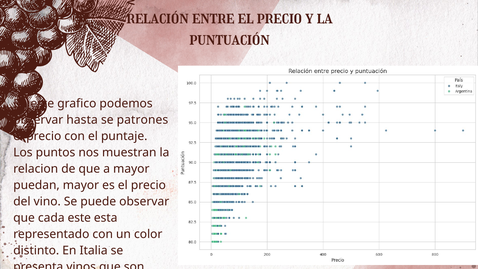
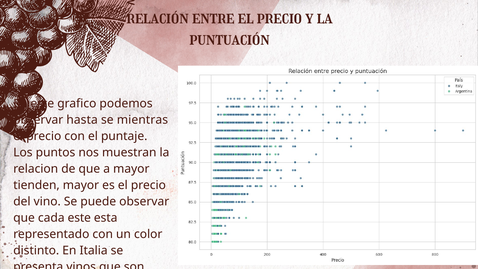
patrones: patrones -> mientras
puedan: puedan -> tienden
